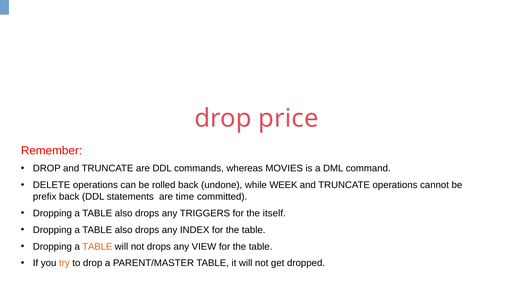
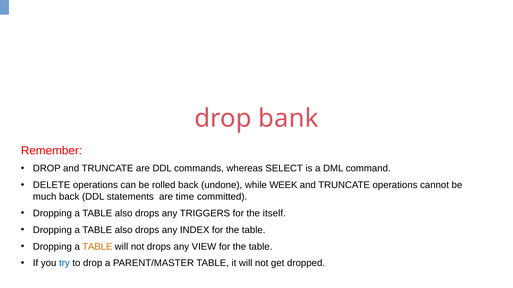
price: price -> bank
MOVIES: MOVIES -> SELECT
prefix: prefix -> much
try colour: orange -> blue
